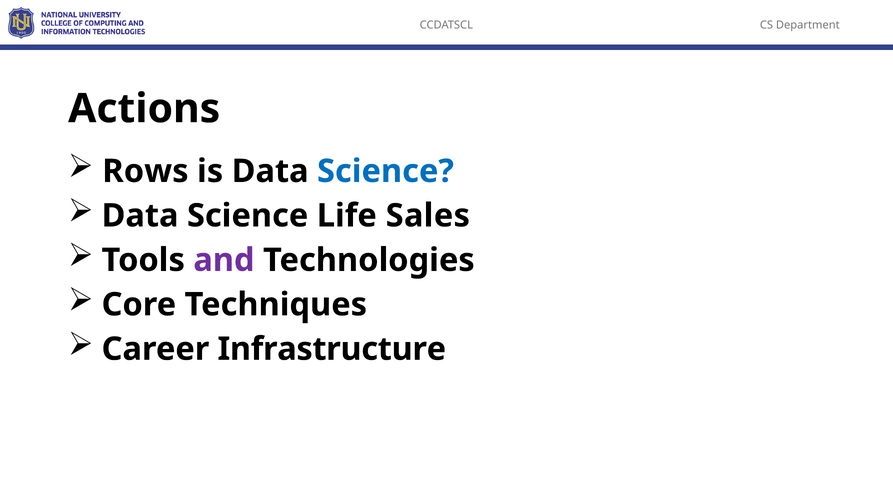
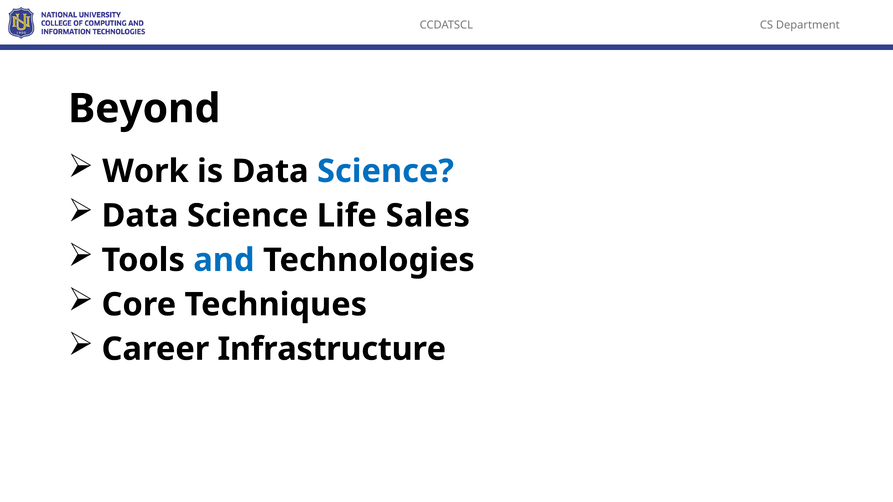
Actions: Actions -> Beyond
Rows: Rows -> Work
and colour: purple -> blue
